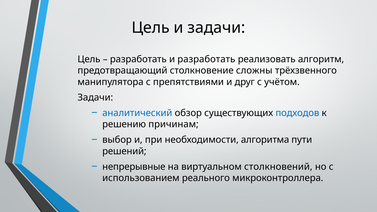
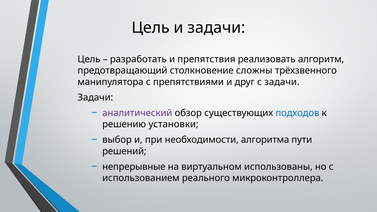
и разработать: разработать -> препятствия
с учётом: учётом -> задачи
аналитический colour: blue -> purple
причинам: причинам -> установки
столкновений: столкновений -> использованы
